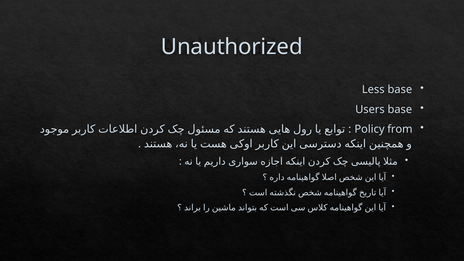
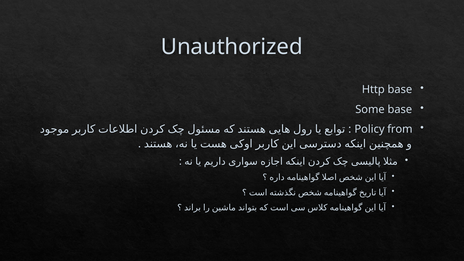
Less: Less -> Http
Users: Users -> Some
